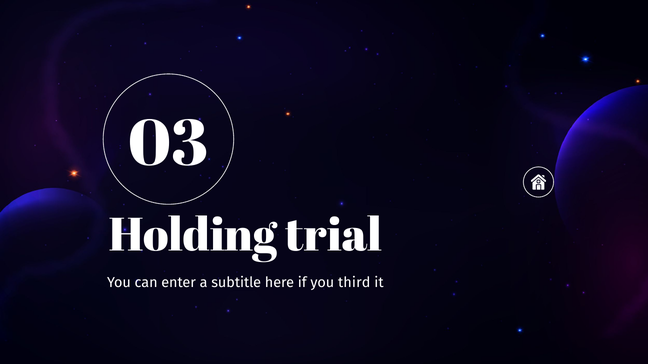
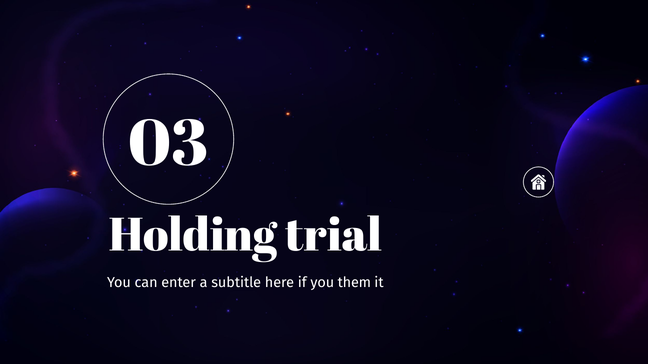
third: third -> them
